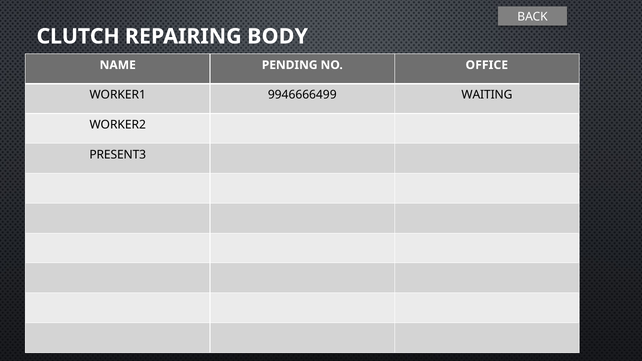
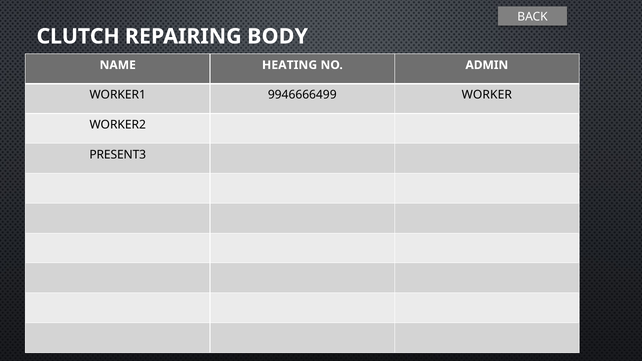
PENDING: PENDING -> HEATING
OFFICE: OFFICE -> ADMIN
WAITING: WAITING -> WORKER
